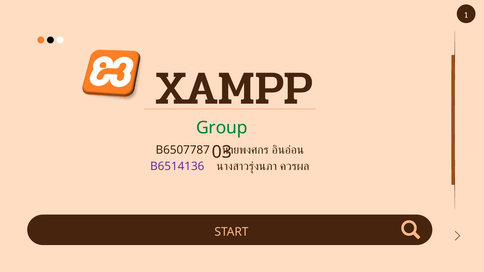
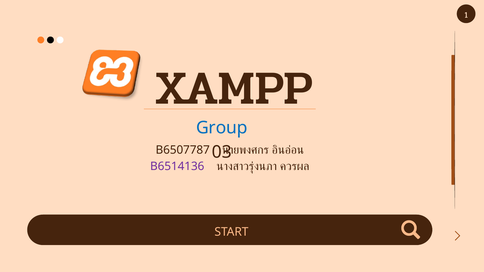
Group colour: green -> blue
